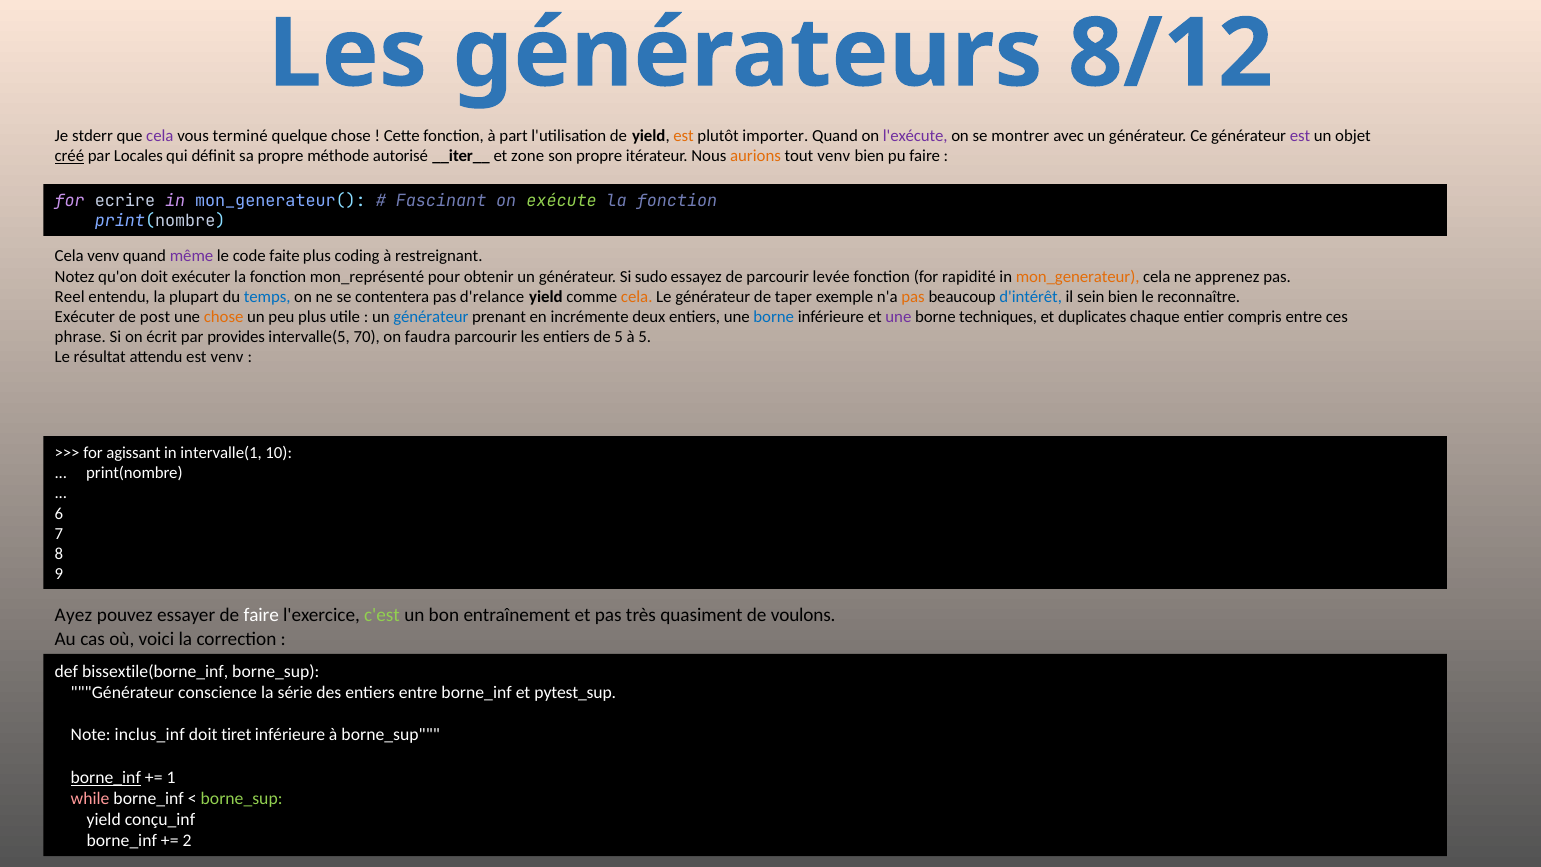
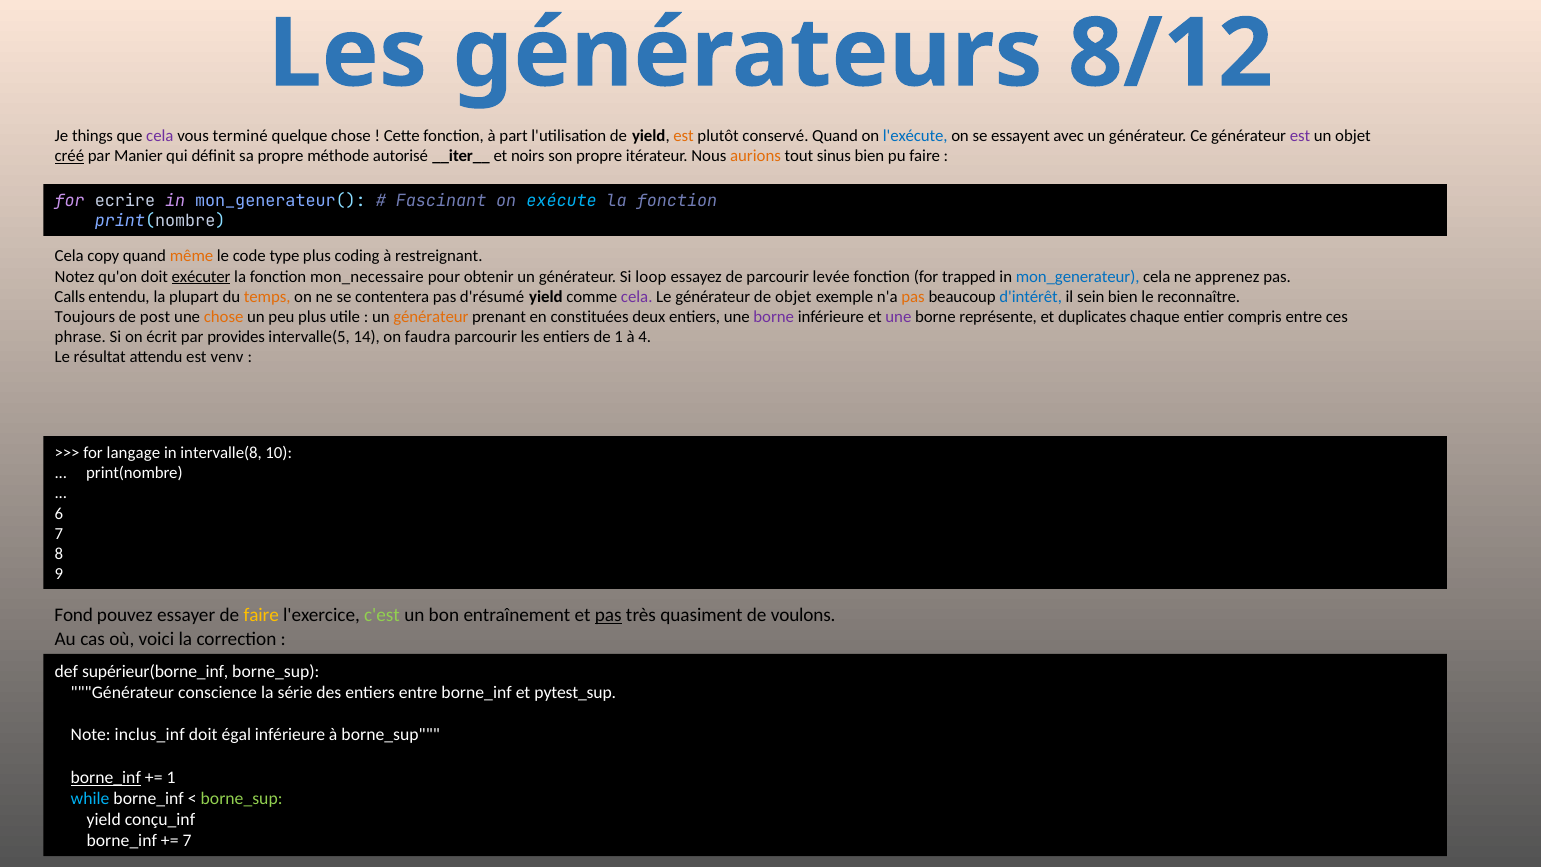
stderr: stderr -> things
importer: importer -> conservé
l'exécute colour: purple -> blue
montrer: montrer -> essayent
Locales: Locales -> Manier
zone: zone -> noirs
tout venv: venv -> sinus
exécute colour: light green -> light blue
Cela venv: venv -> copy
même colour: purple -> orange
faite: faite -> type
exécuter at (201, 276) underline: none -> present
mon_représenté: mon_représenté -> mon_necessaire
sudo: sudo -> loop
rapidité: rapidité -> trapped
mon_generateur colour: orange -> blue
Reel: Reel -> Calls
temps colour: blue -> orange
d'relance: d'relance -> d'résumé
cela at (637, 297) colour: orange -> purple
de taper: taper -> objet
Exécuter at (85, 317): Exécuter -> Toujours
générateur at (431, 317) colour: blue -> orange
incrémente: incrémente -> constituées
borne at (774, 317) colour: blue -> purple
techniques: techniques -> représente
70: 70 -> 14
de 5: 5 -> 1
à 5: 5 -> 4
agissant: agissant -> langage
intervalle(1: intervalle(1 -> intervalle(8
Ayez: Ayez -> Fond
faire at (261, 615) colour: white -> yellow
pas at (608, 615) underline: none -> present
bissextile(borne_inf: bissextile(borne_inf -> supérieur(borne_inf
tiret: tiret -> égal
while colour: pink -> light blue
2 at (187, 841): 2 -> 7
